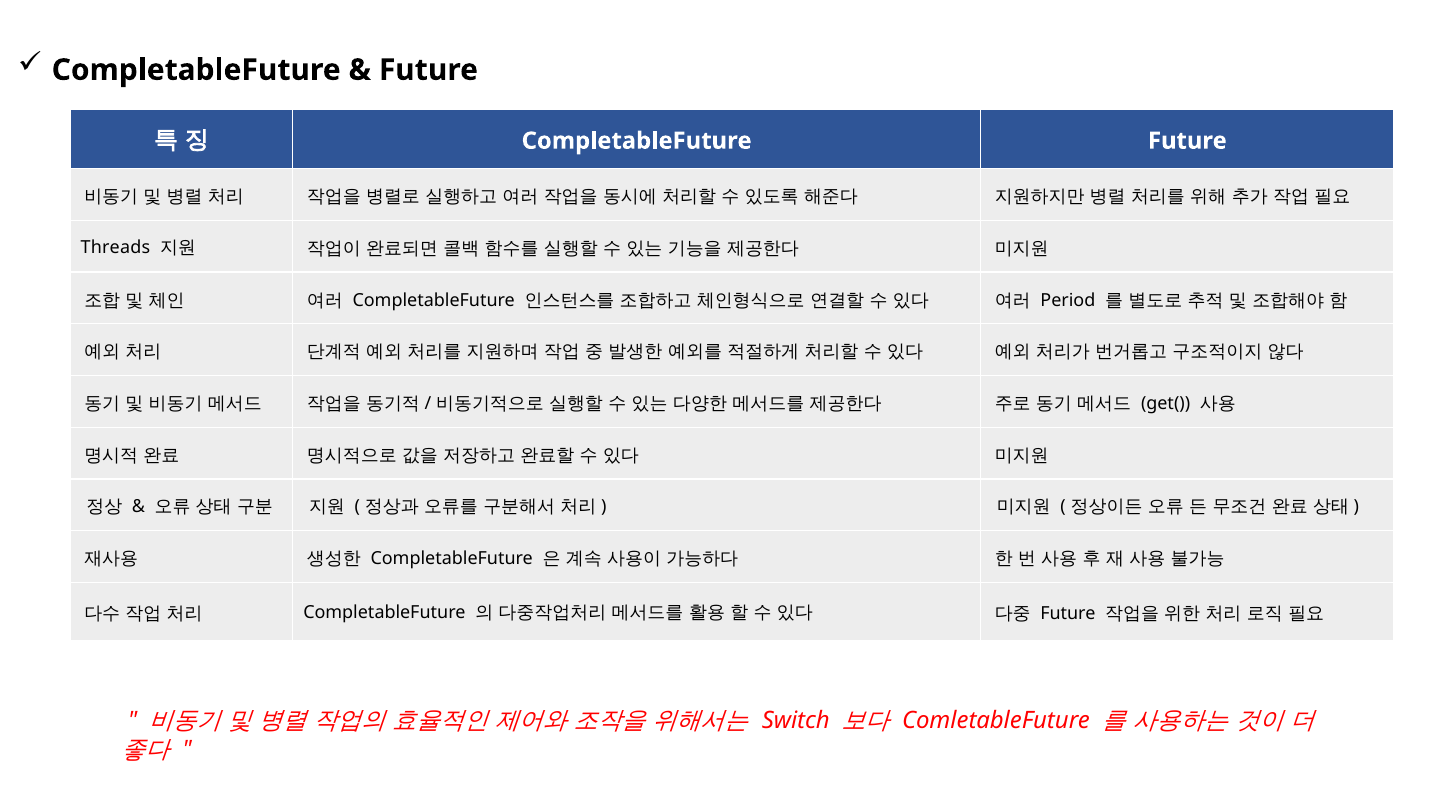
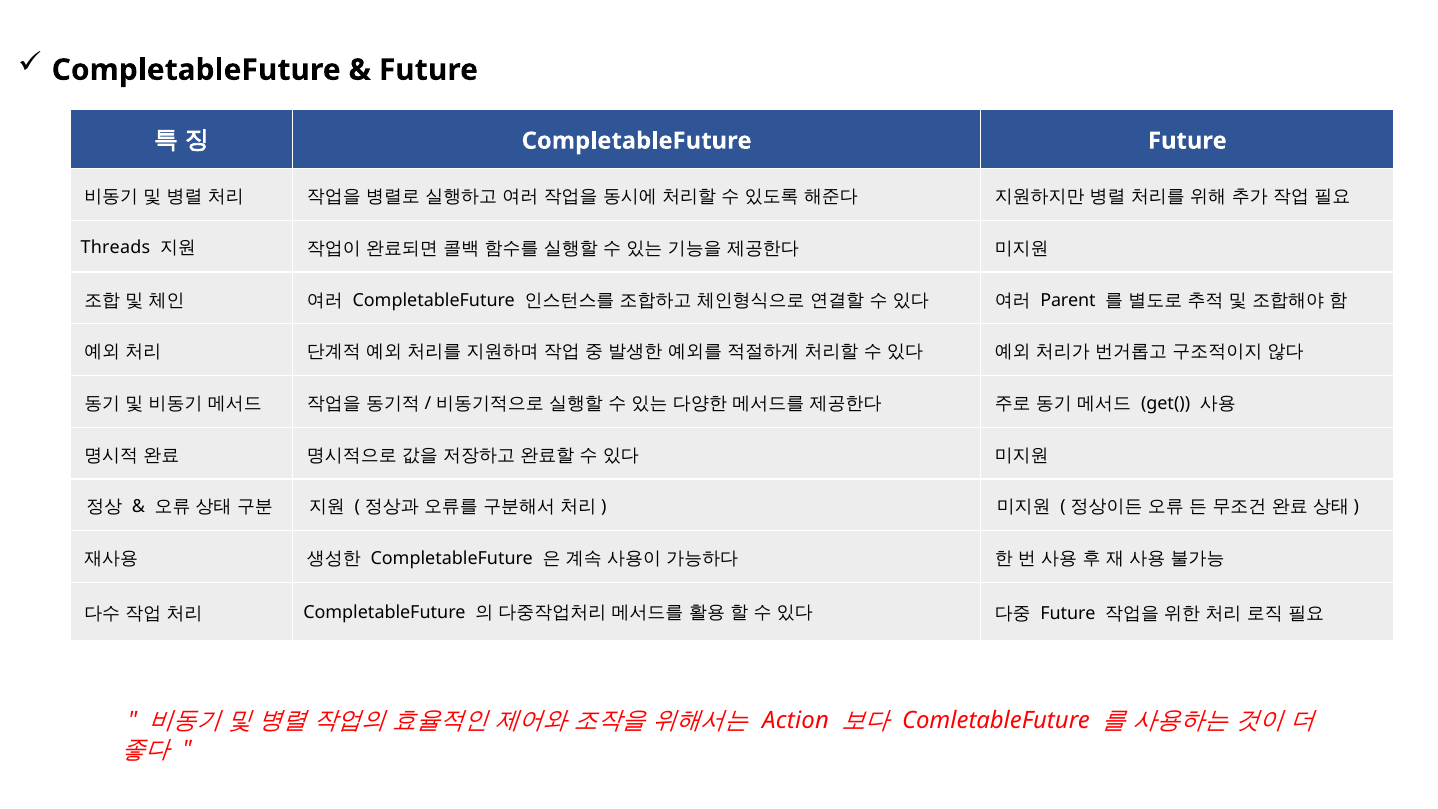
Period: Period -> Parent
Switch: Switch -> Action
